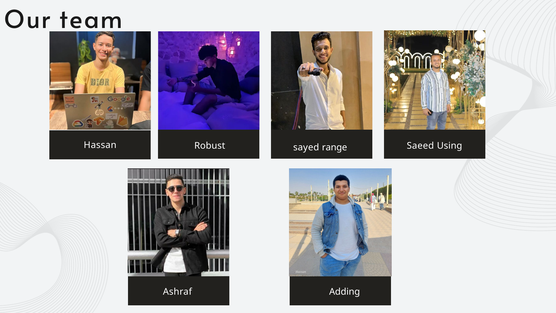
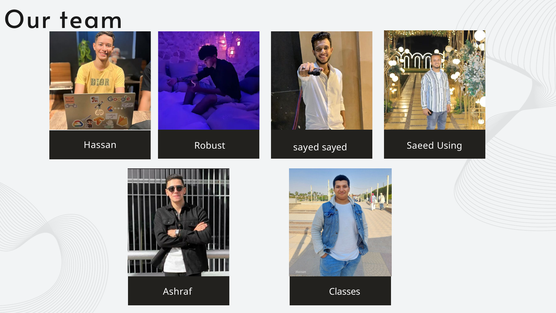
sayed range: range -> sayed
Adding: Adding -> Classes
